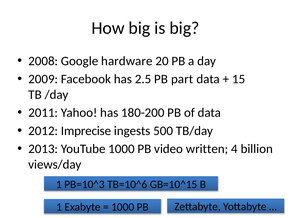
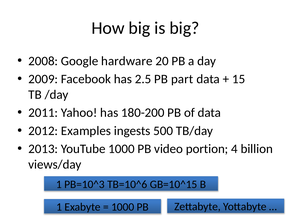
Imprecise: Imprecise -> Examples
written: written -> portion
